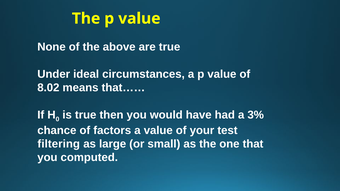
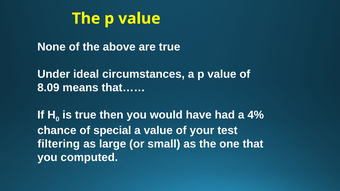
8.02: 8.02 -> 8.09
3%: 3% -> 4%
factors: factors -> special
